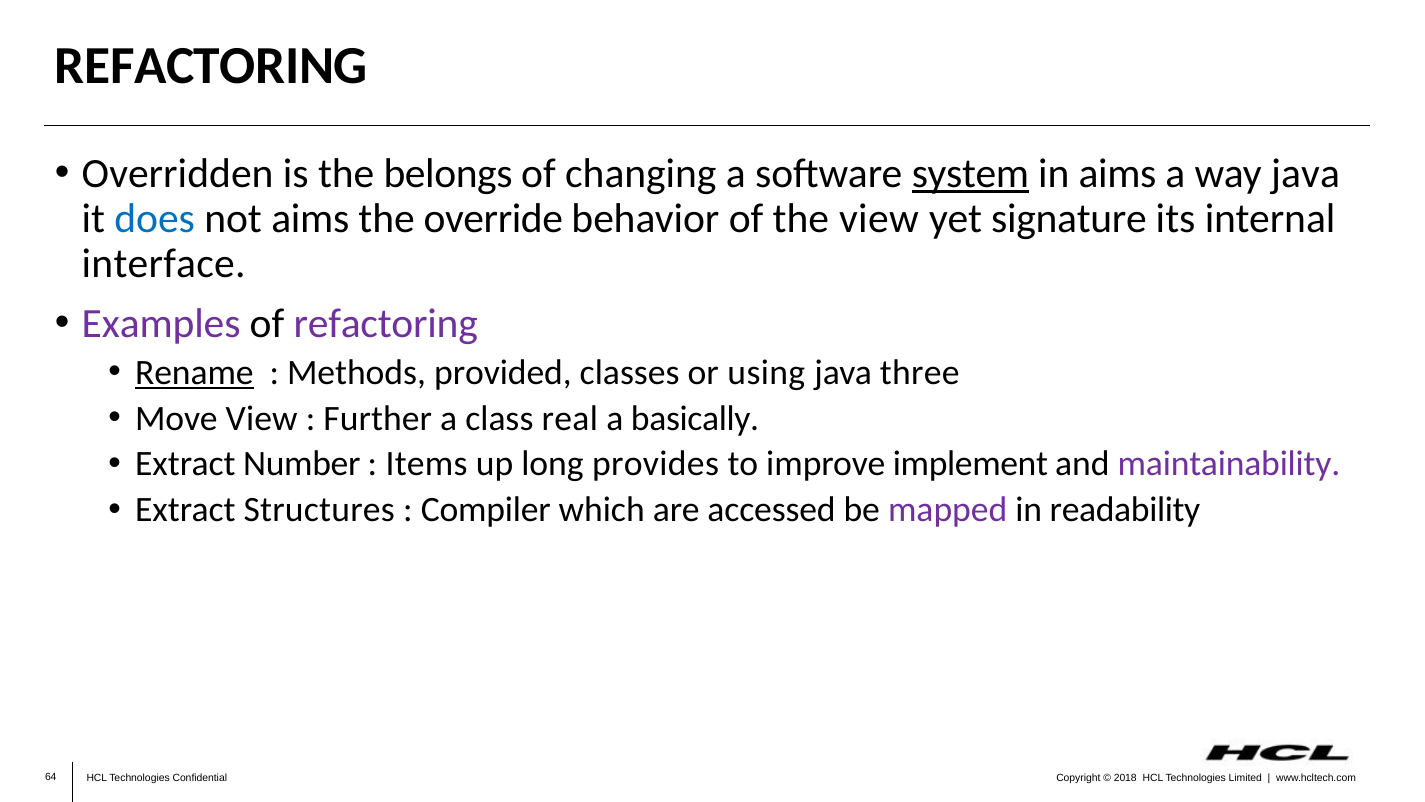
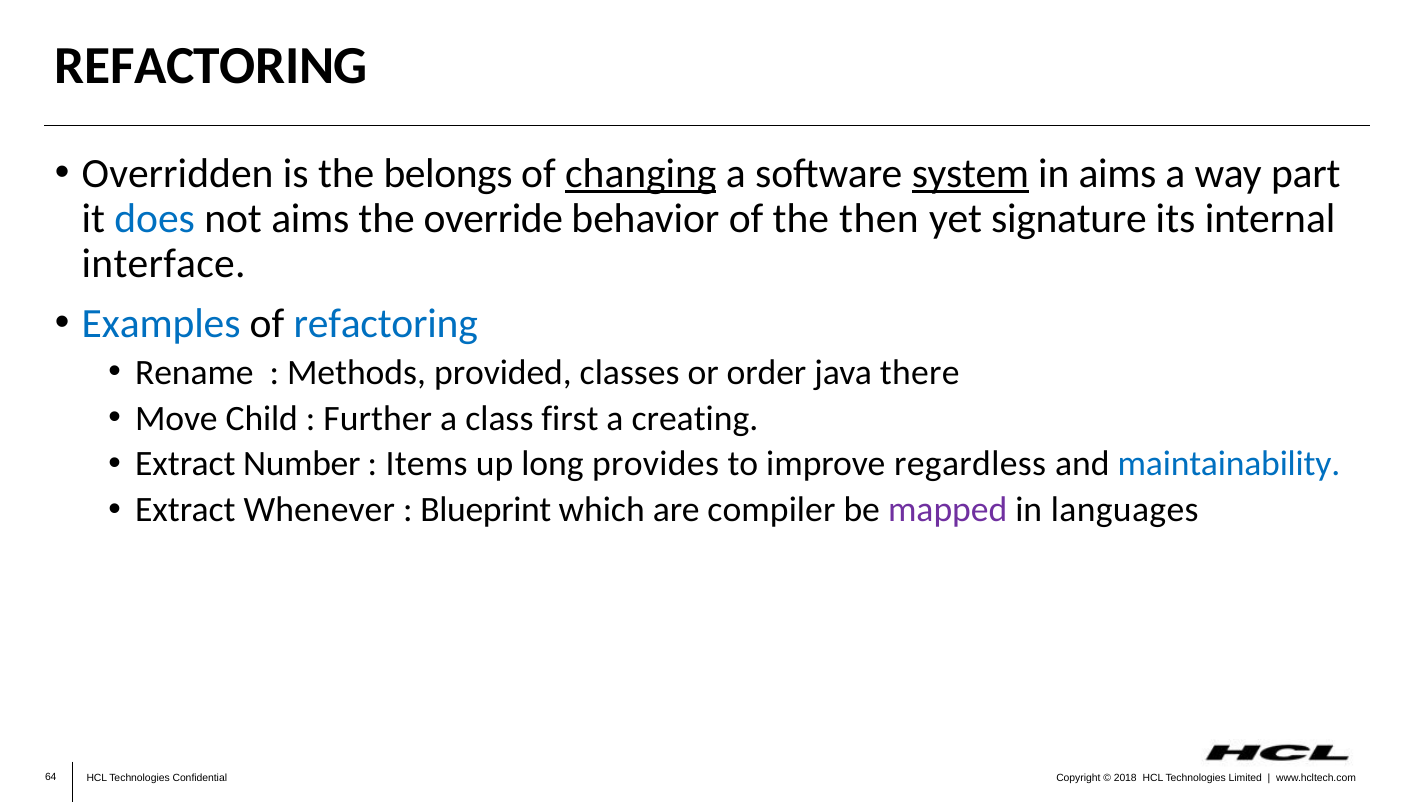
changing underline: none -> present
way java: java -> part
the view: view -> then
Examples colour: purple -> blue
refactoring at (386, 323) colour: purple -> blue
Rename underline: present -> none
using: using -> order
three: three -> there
Move View: View -> Child
real: real -> first
basically: basically -> creating
implement: implement -> regardless
maintainability colour: purple -> blue
Structures: Structures -> Whenever
Compiler: Compiler -> Blueprint
accessed: accessed -> compiler
readability: readability -> languages
